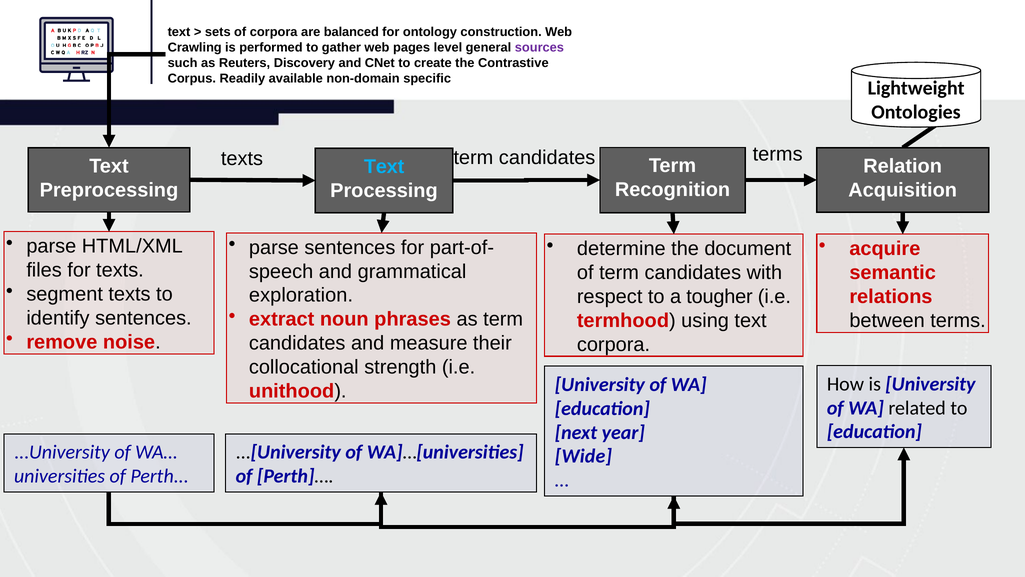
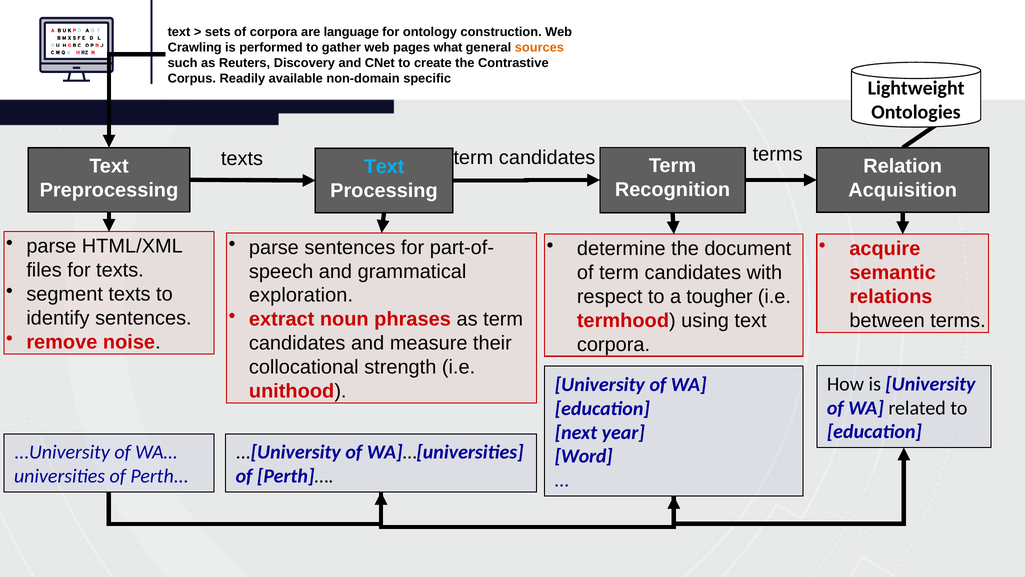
balanced: balanced -> language
level: level -> what
sources colour: purple -> orange
Wide: Wide -> Word
